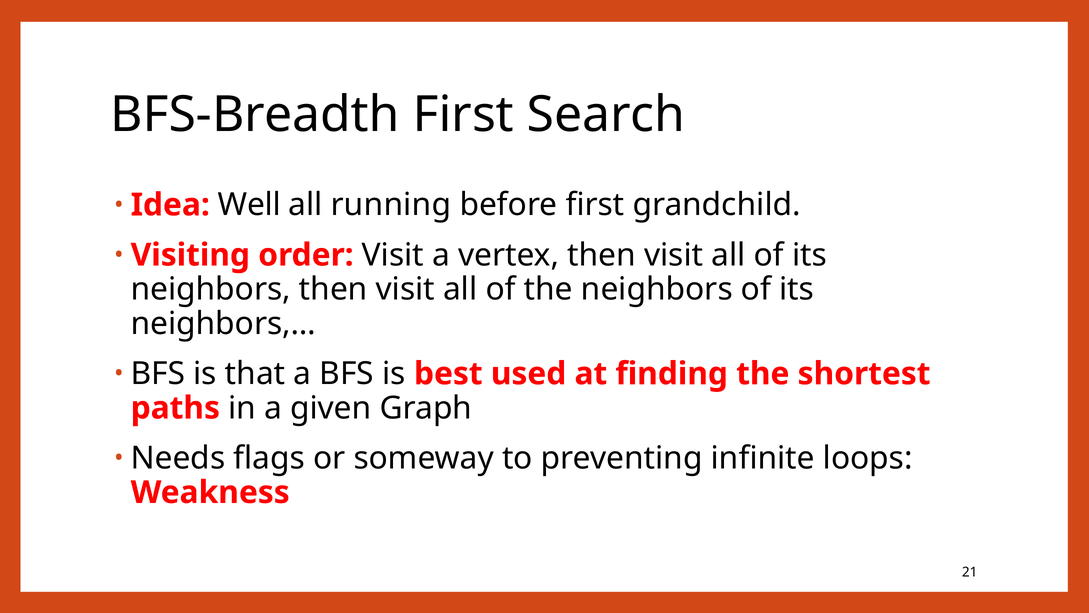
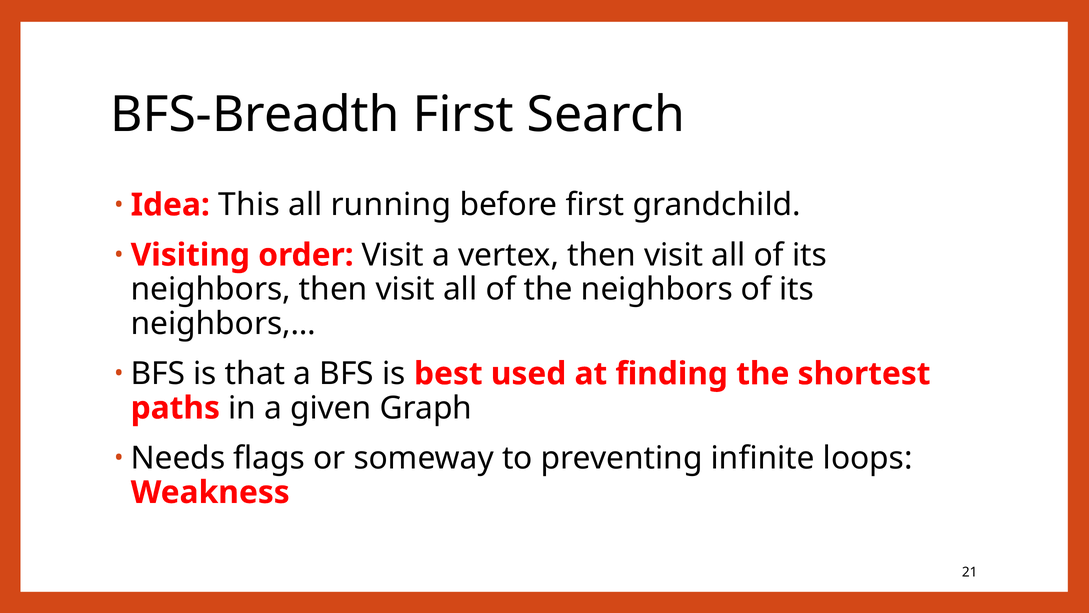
Well: Well -> This
